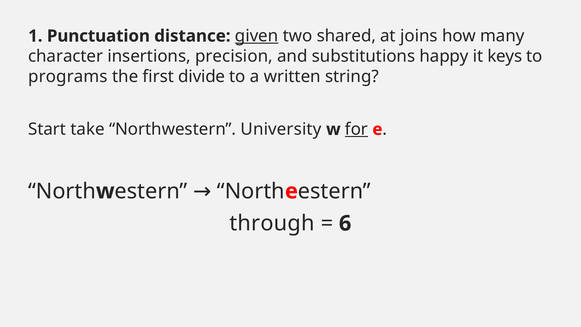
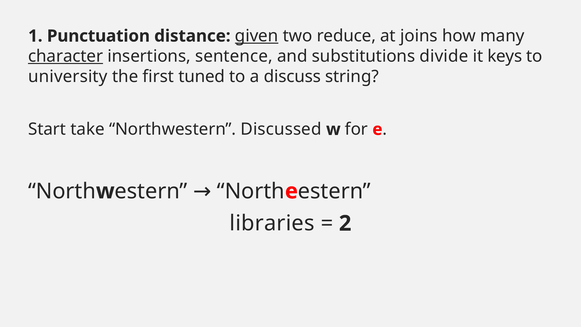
shared: shared -> reduce
character underline: none -> present
precision: precision -> sentence
happy: happy -> divide
programs: programs -> university
divide: divide -> tuned
written: written -> discuss
University: University -> Discussed
for underline: present -> none
through: through -> libraries
6: 6 -> 2
